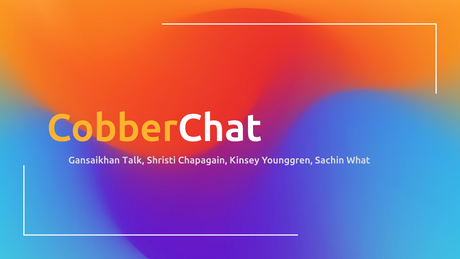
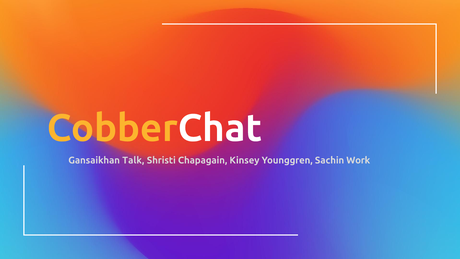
What: What -> Work
